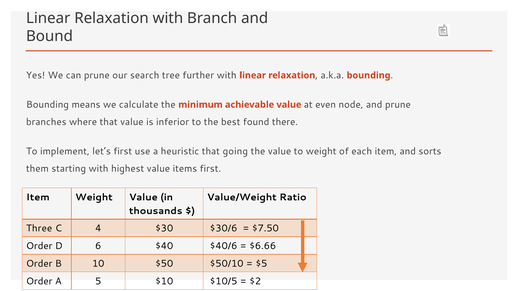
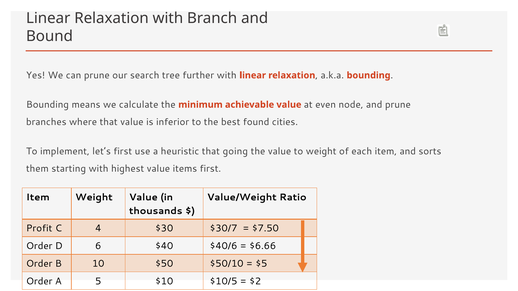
there: there -> cities
Three: Three -> Profit
$30/6: $30/6 -> $30/7
